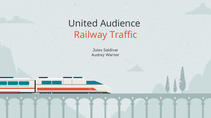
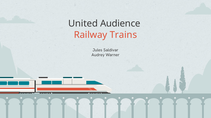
Traffic: Traffic -> Trains
